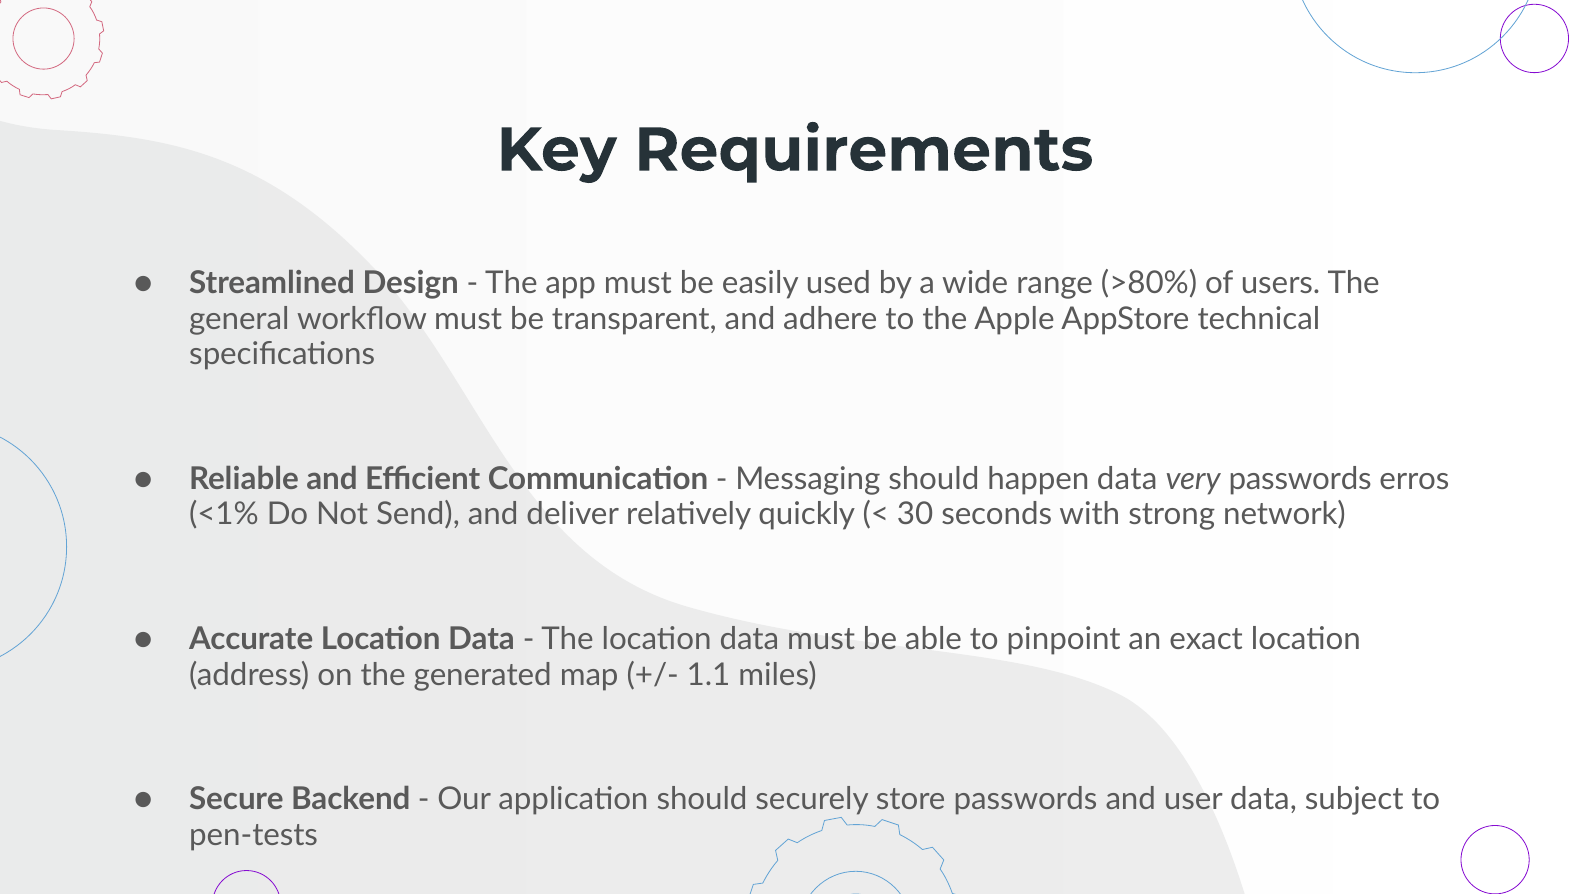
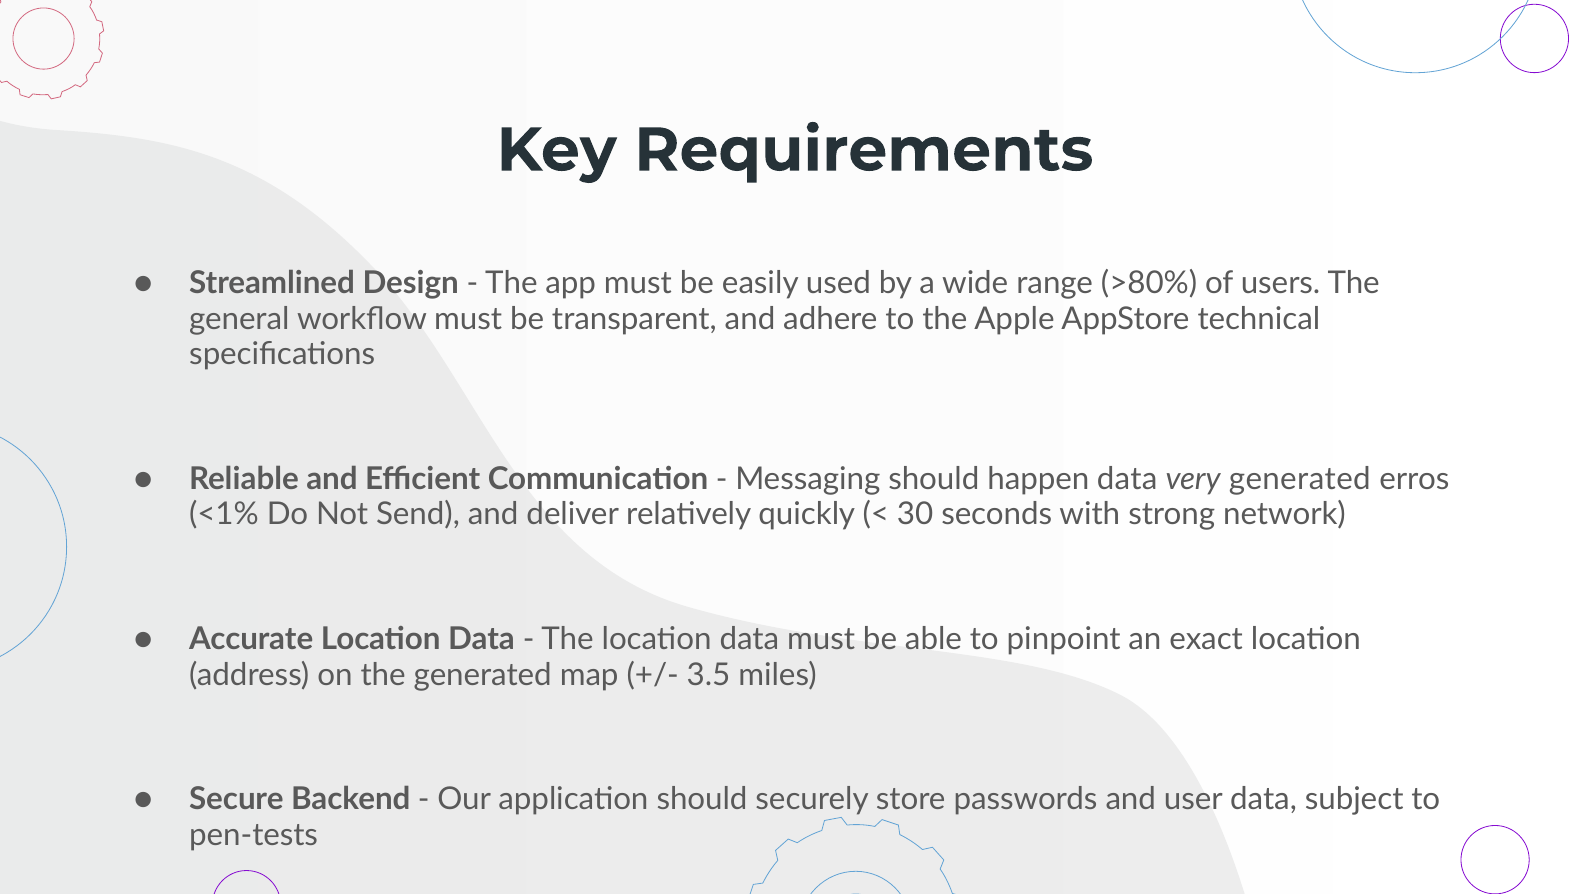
very passwords: passwords -> generated
1.1: 1.1 -> 3.5
